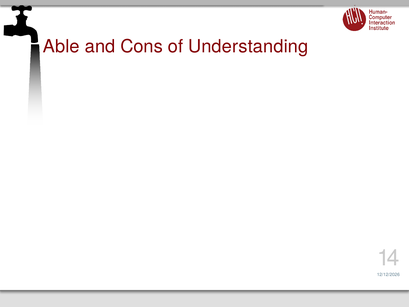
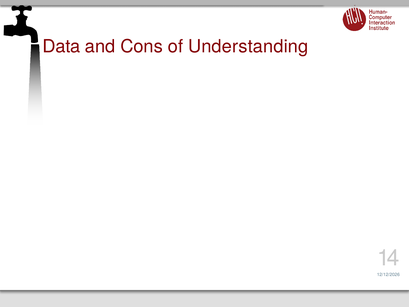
Able: Able -> Data
